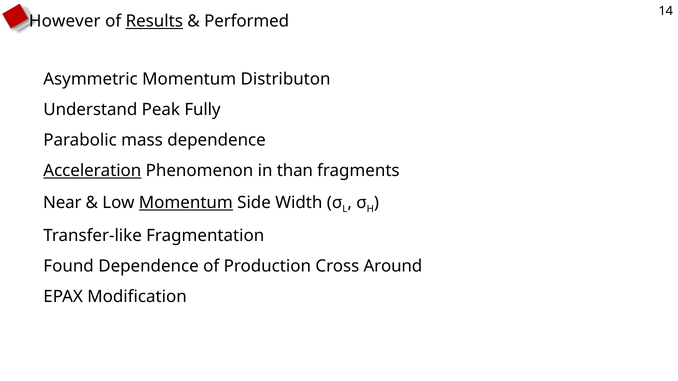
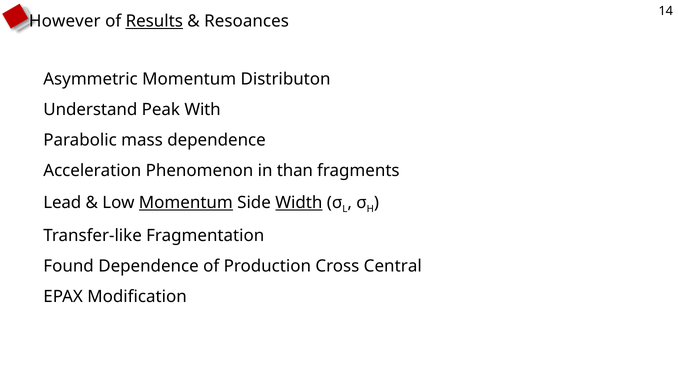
Performed: Performed -> Resoances
Fully: Fully -> With
Acceleration underline: present -> none
Near: Near -> Lead
Width underline: none -> present
Around: Around -> Central
